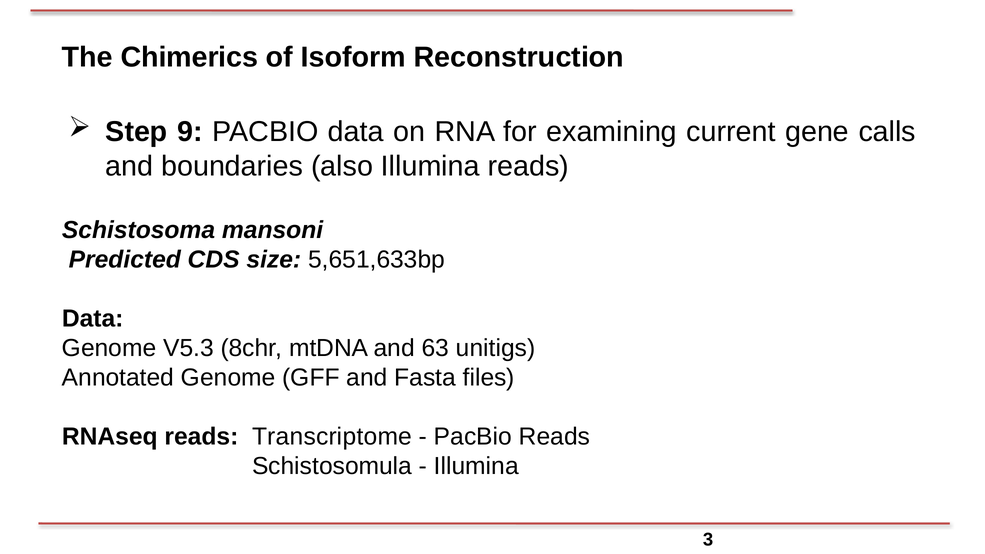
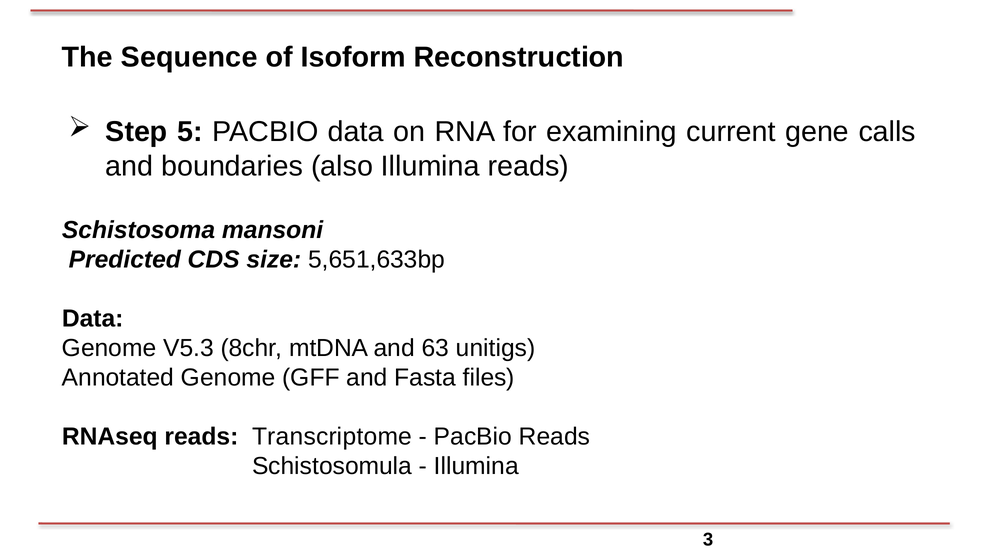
Chimerics: Chimerics -> Sequence
9: 9 -> 5
